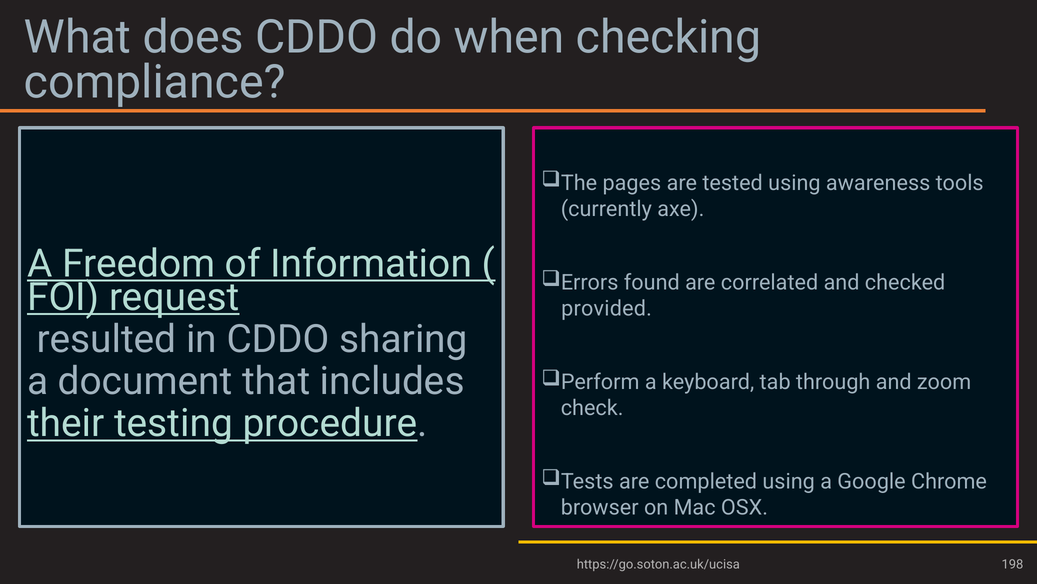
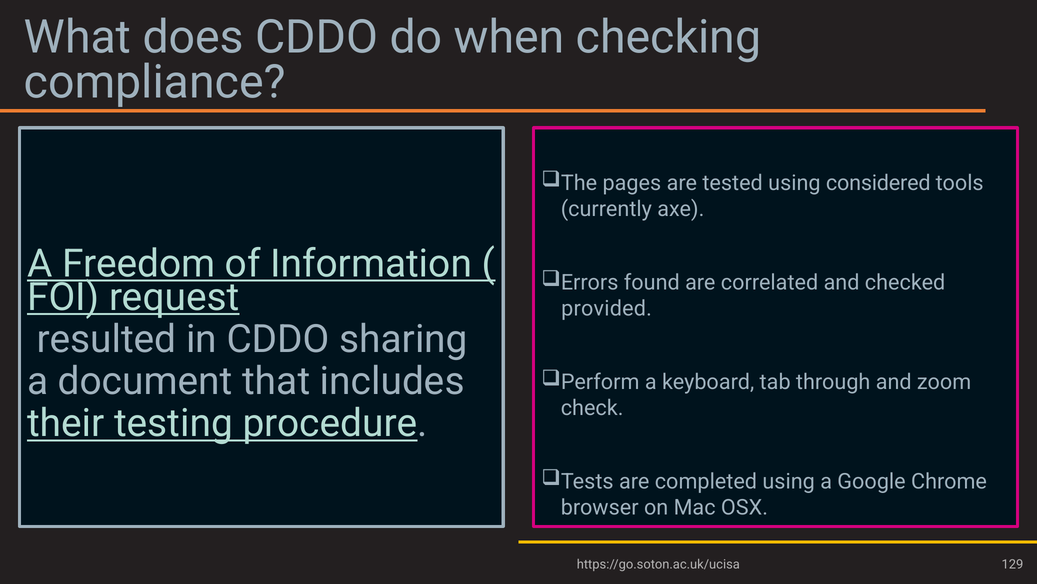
awareness: awareness -> considered
198: 198 -> 129
